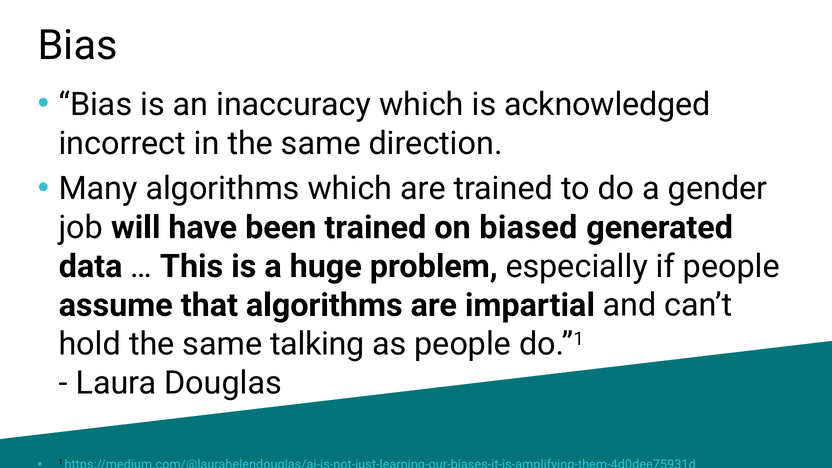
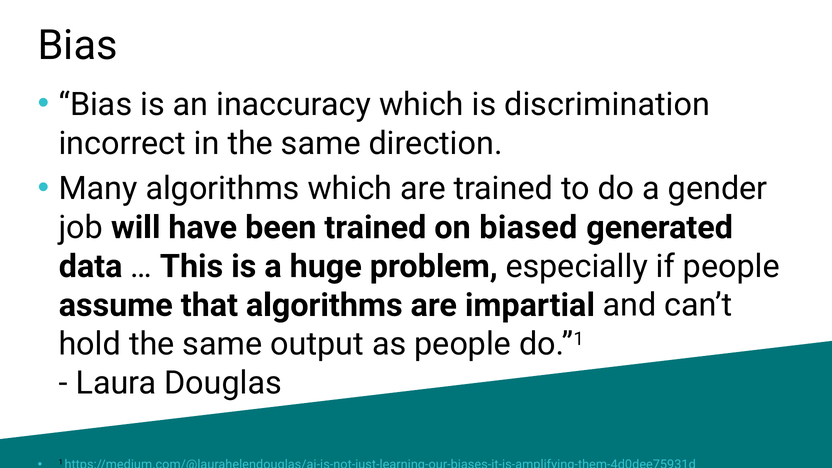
acknowledged: acknowledged -> discrimination
talking: talking -> output
